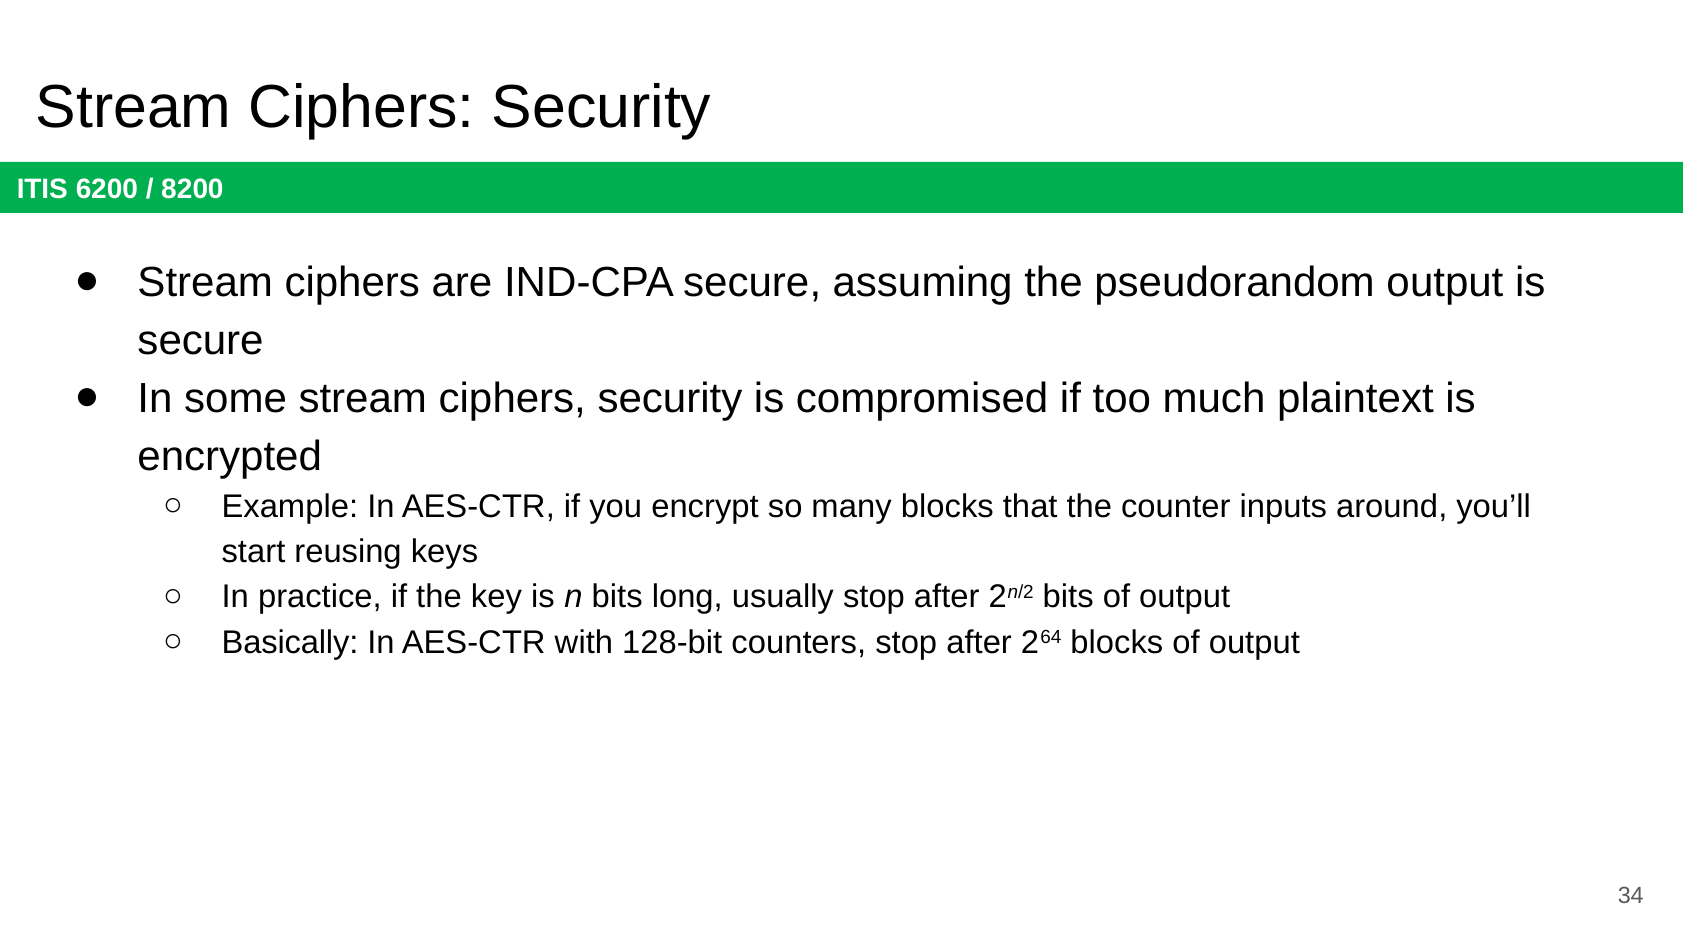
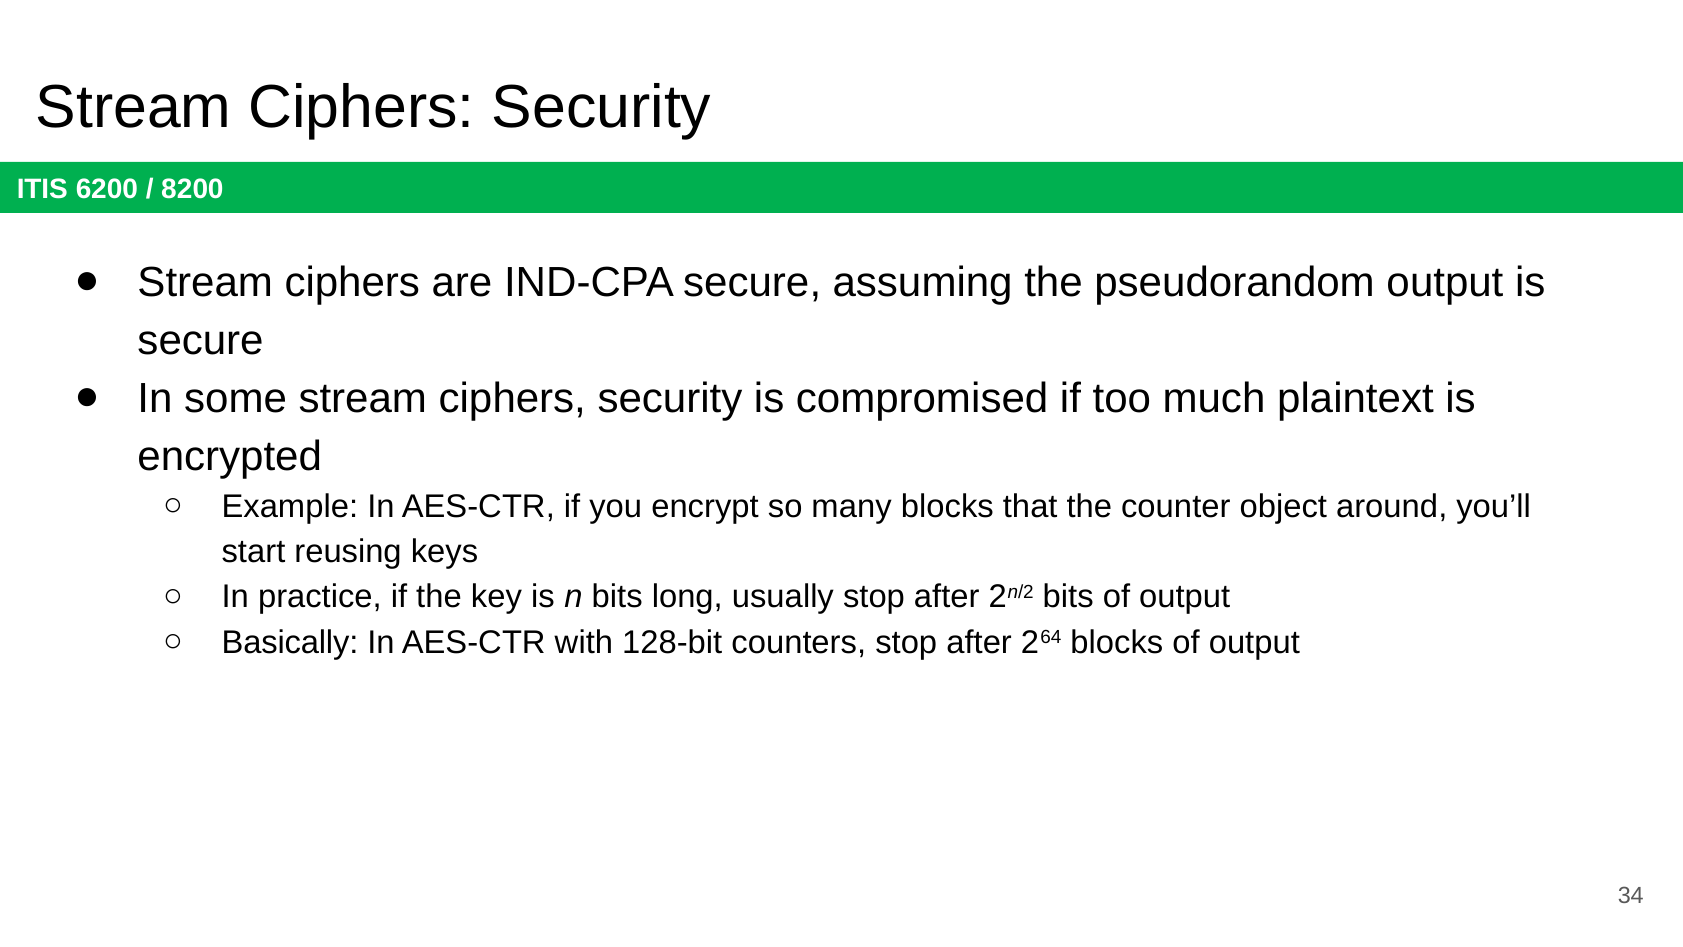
inputs: inputs -> object
